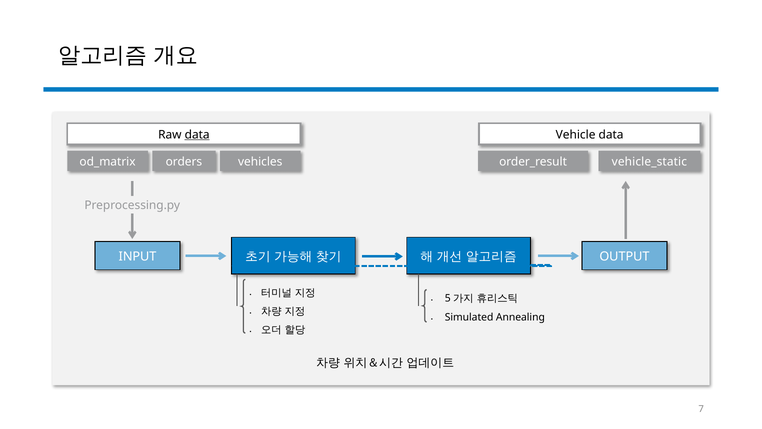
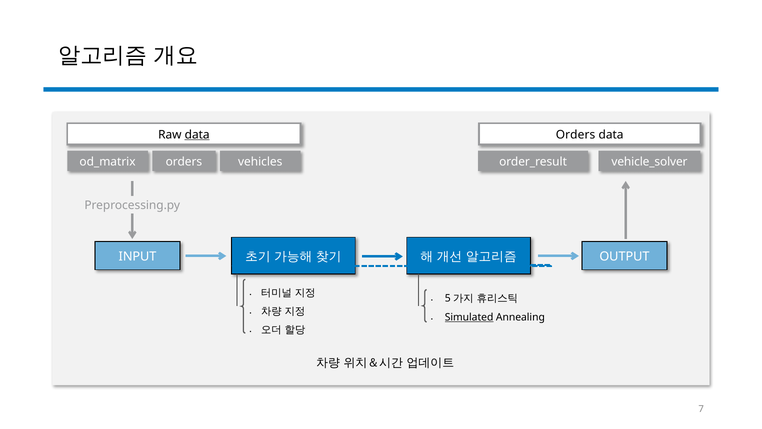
Vehicle at (576, 135): Vehicle -> Orders
vehicle_static: vehicle_static -> vehicle_solver
Simulated underline: none -> present
